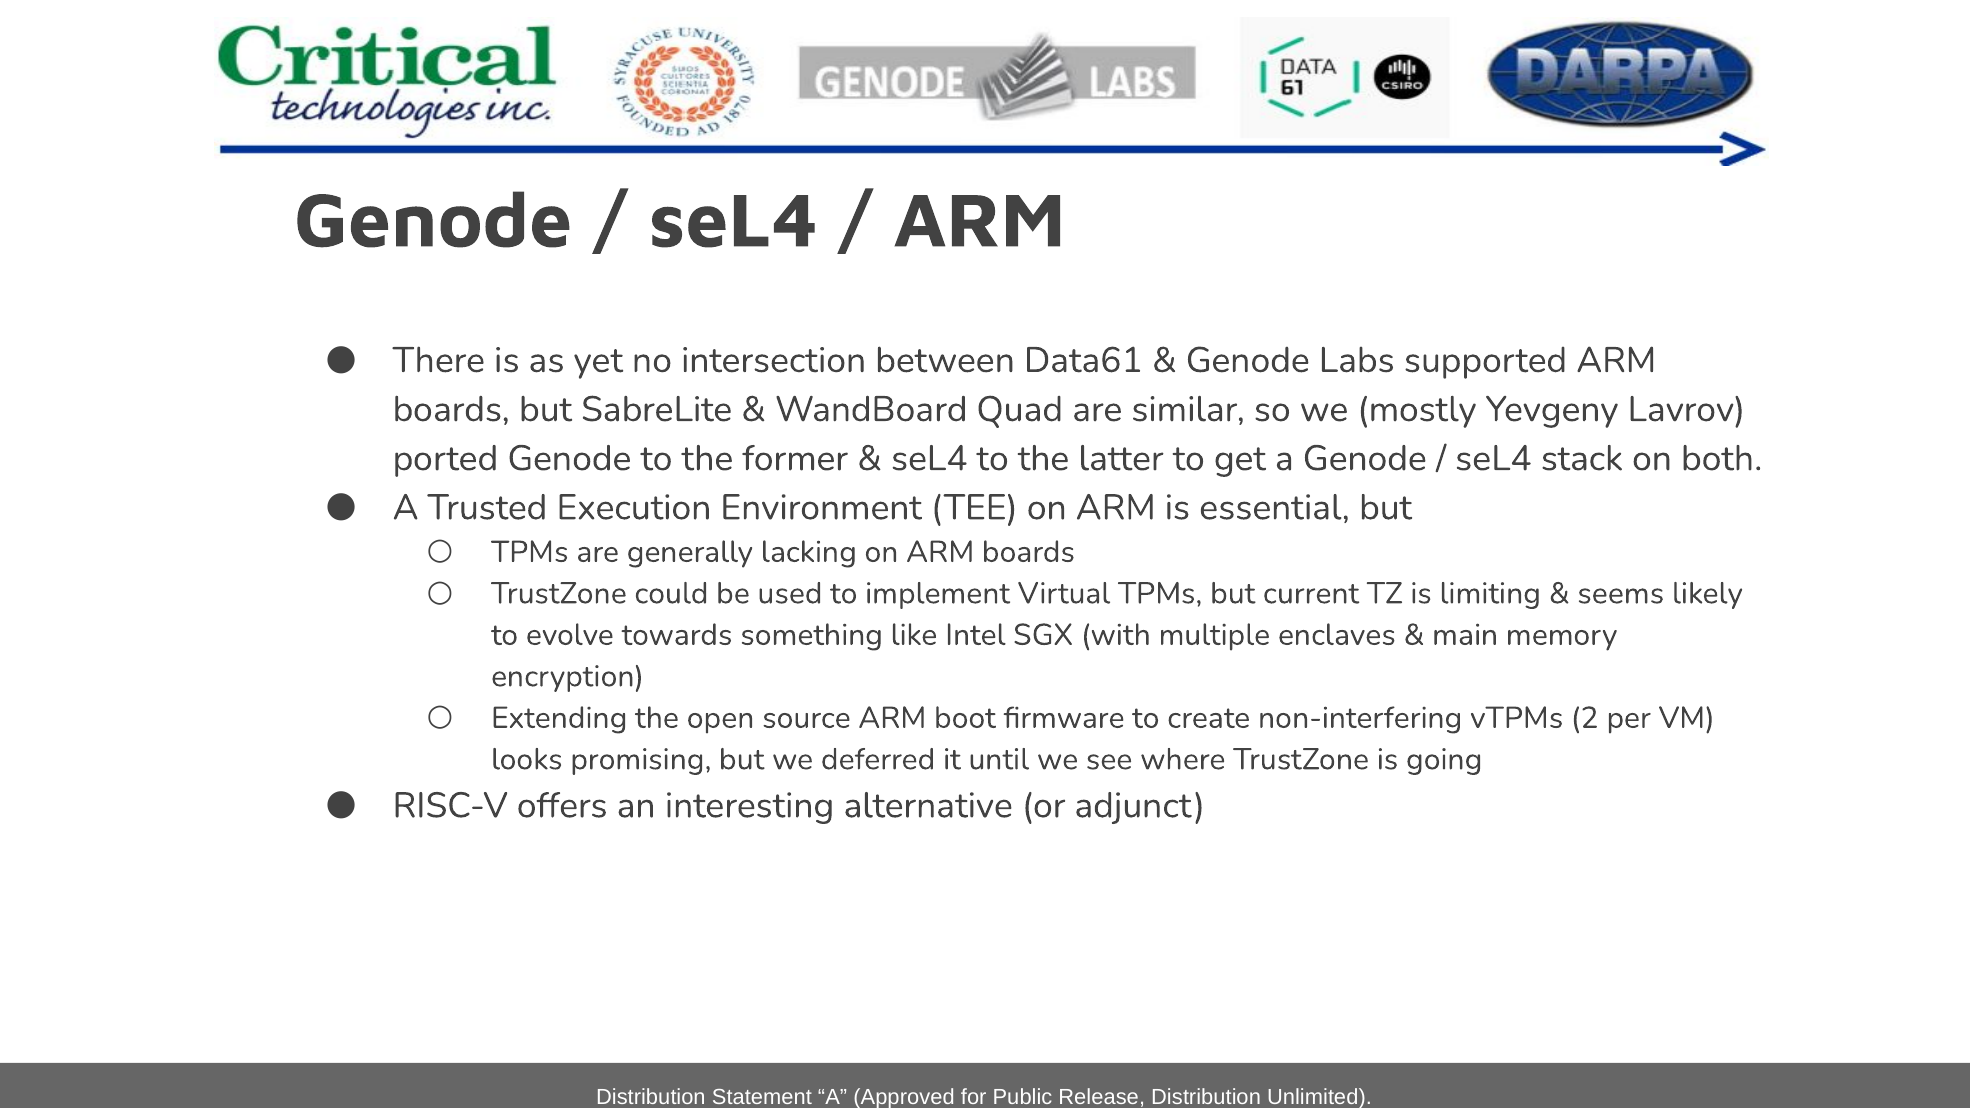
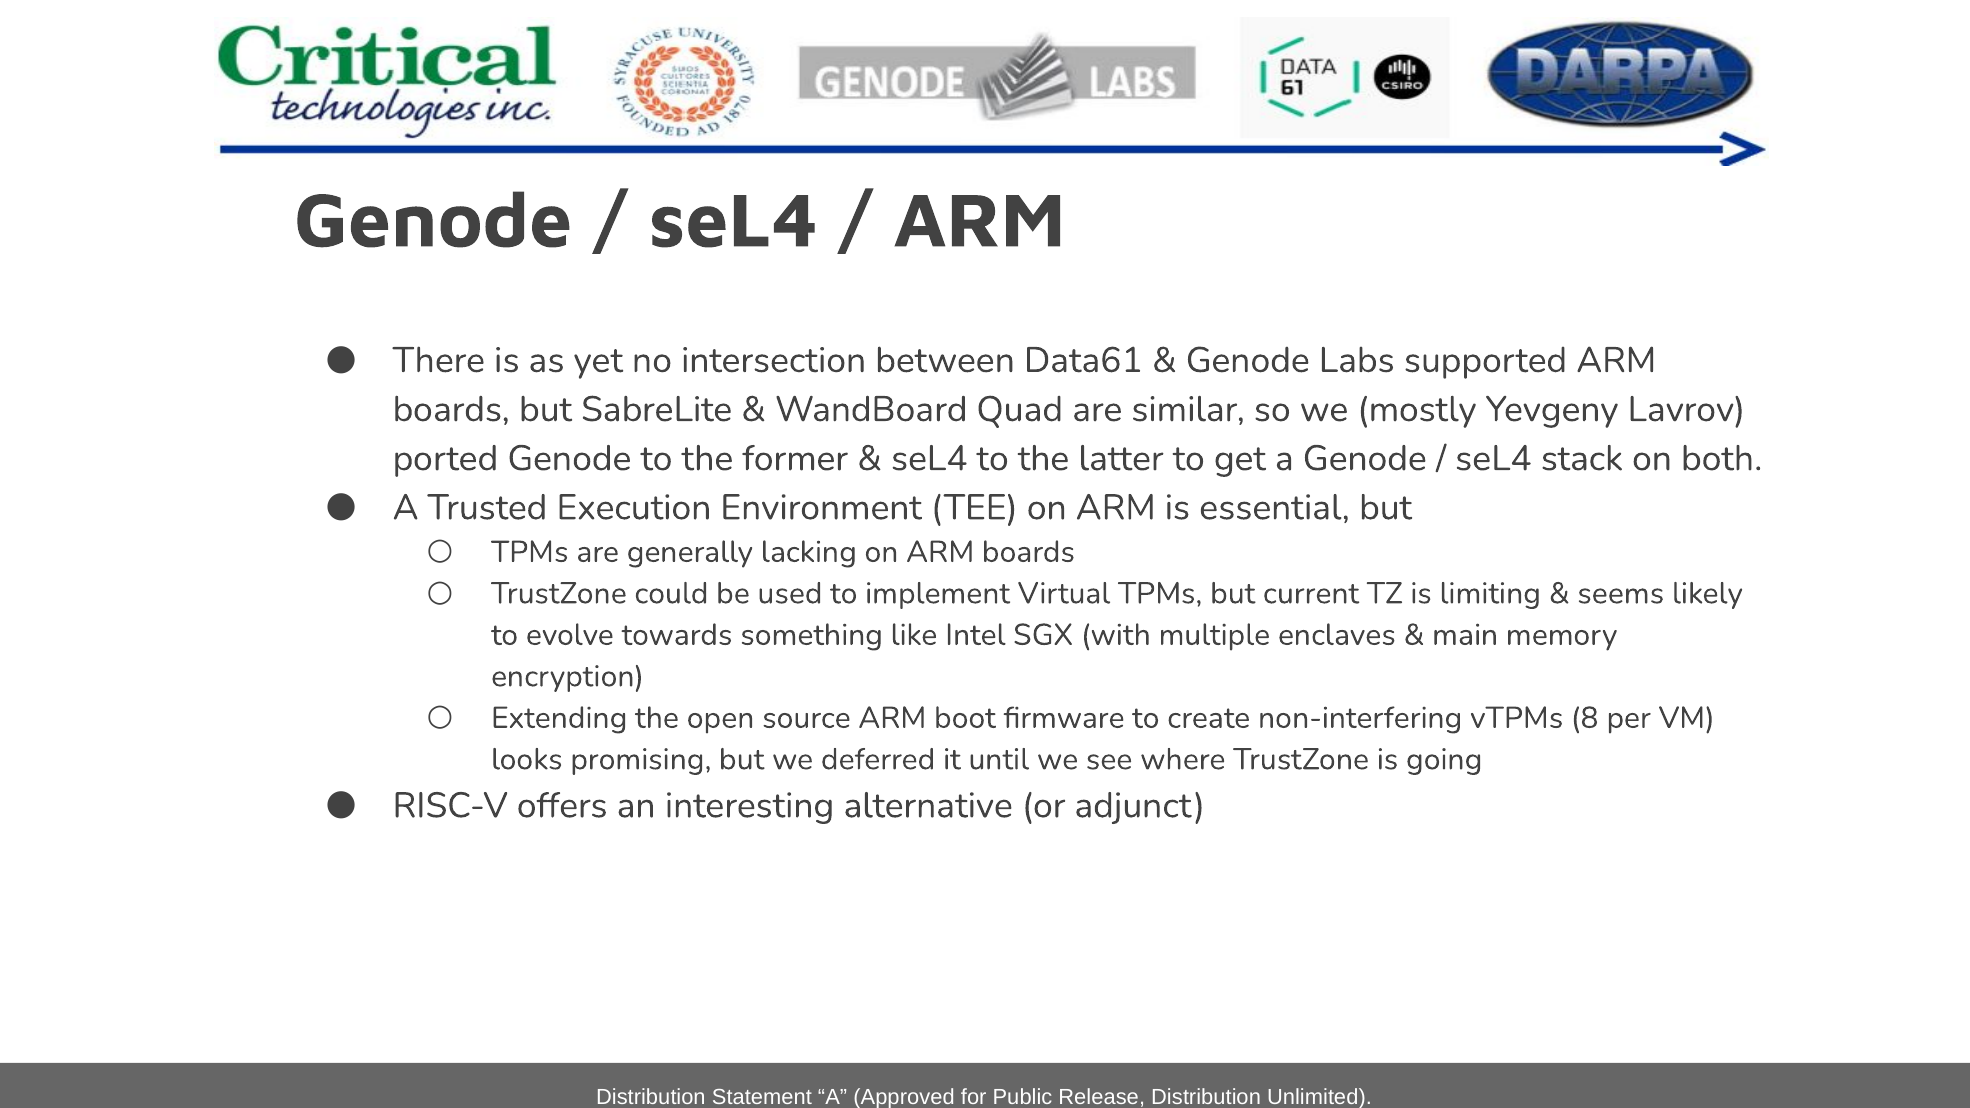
2: 2 -> 8
